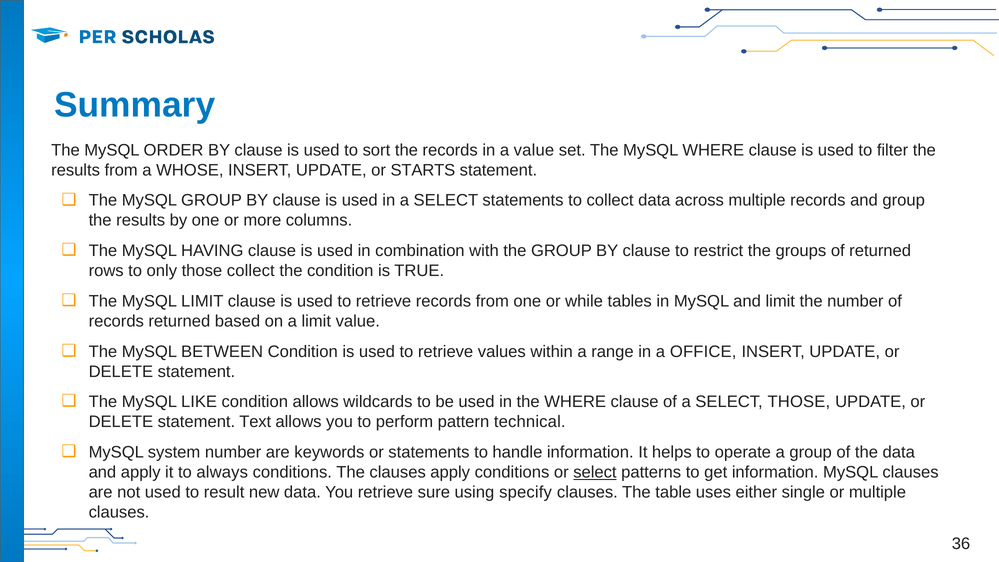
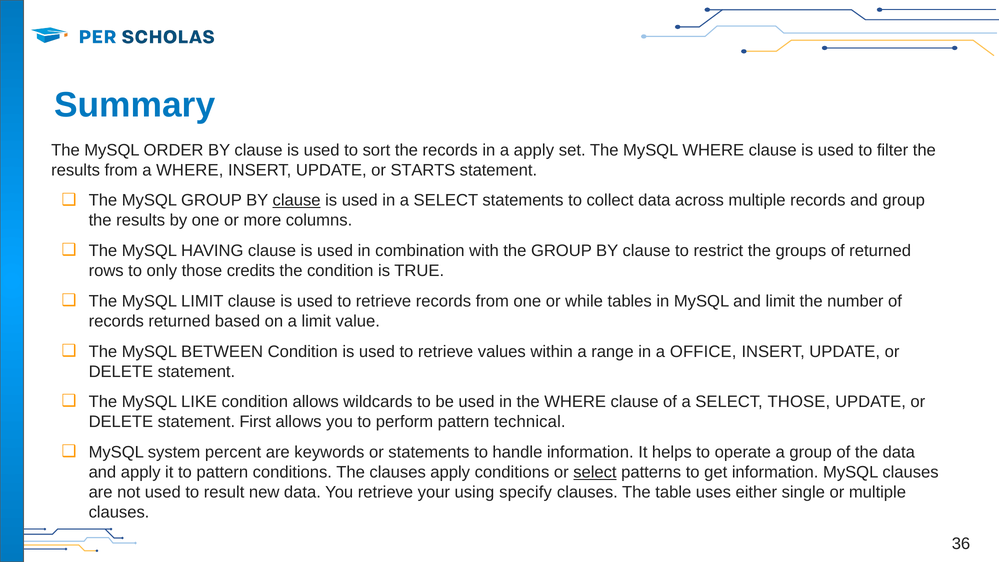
a value: value -> apply
a WHOSE: WHOSE -> WHERE
clause at (297, 200) underline: none -> present
those collect: collect -> credits
Text: Text -> First
system number: number -> percent
to always: always -> pattern
sure: sure -> your
